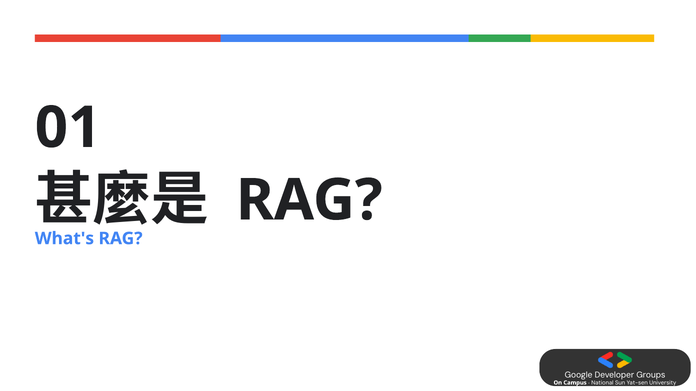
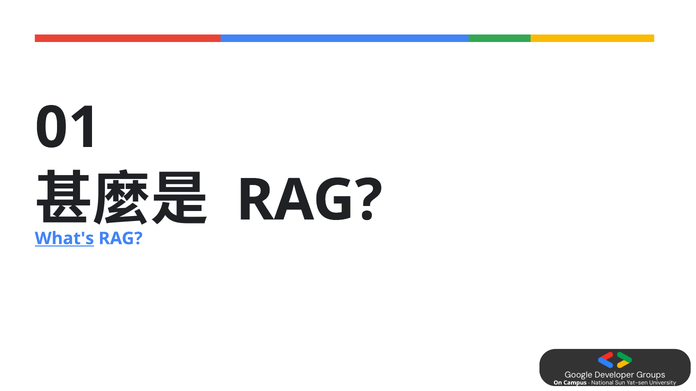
What's underline: none -> present
